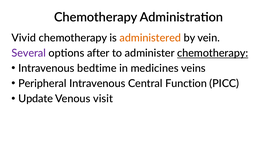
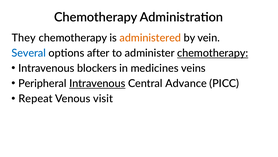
Vivid: Vivid -> They
Several colour: purple -> blue
bedtime: bedtime -> blockers
Intravenous at (97, 83) underline: none -> present
Function: Function -> Advance
Update: Update -> Repeat
